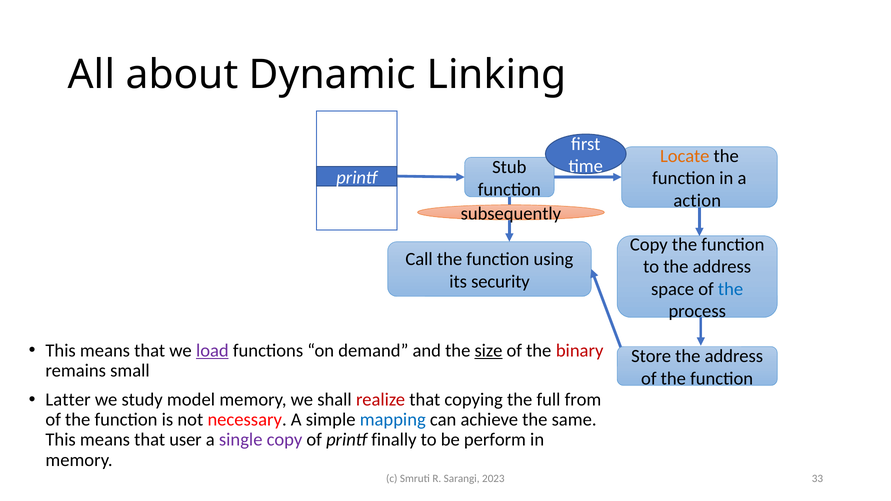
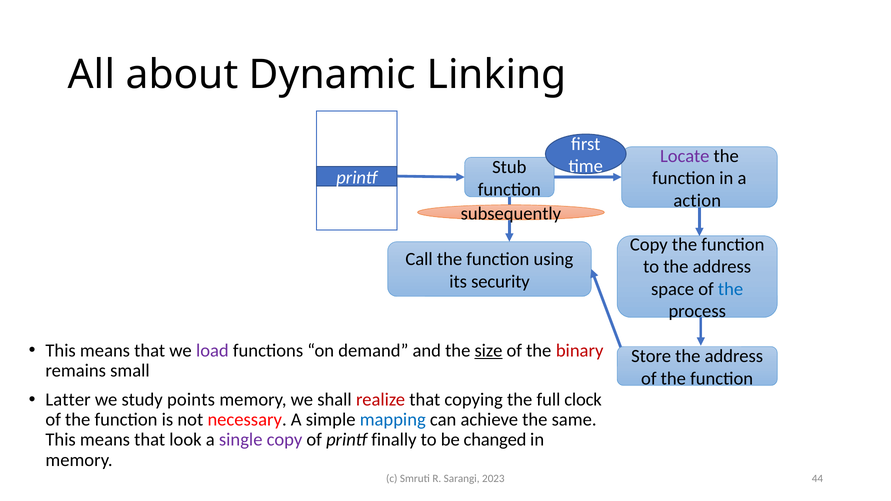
Locate colour: orange -> purple
load underline: present -> none
model: model -> points
from: from -> clock
user: user -> look
perform: perform -> changed
33: 33 -> 44
